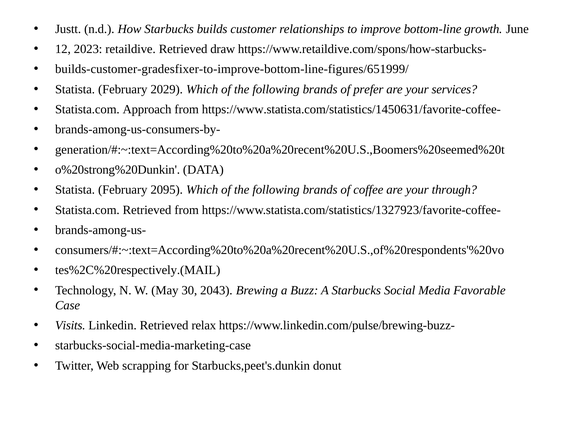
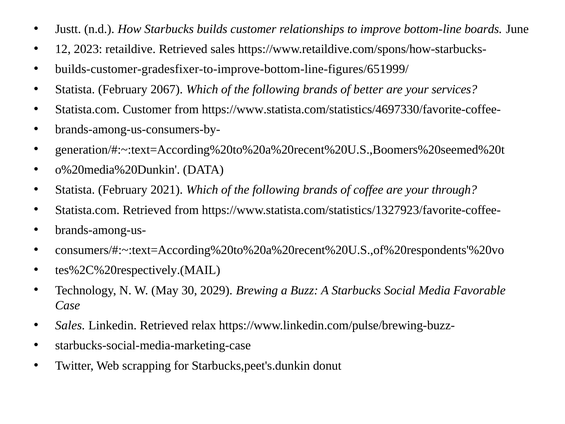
growth: growth -> boards
Retrieved draw: draw -> sales
2029: 2029 -> 2067
prefer: prefer -> better
Statista.com Approach: Approach -> Customer
https://www.statista.com/statistics/1450631/favorite-coffee-: https://www.statista.com/statistics/1450631/favorite-coffee- -> https://www.statista.com/statistics/4697330/favorite-coffee-
o%20strong%20Dunkin: o%20strong%20Dunkin -> o%20media%20Dunkin
2095: 2095 -> 2021
2043: 2043 -> 2029
Visits at (70, 325): Visits -> Sales
